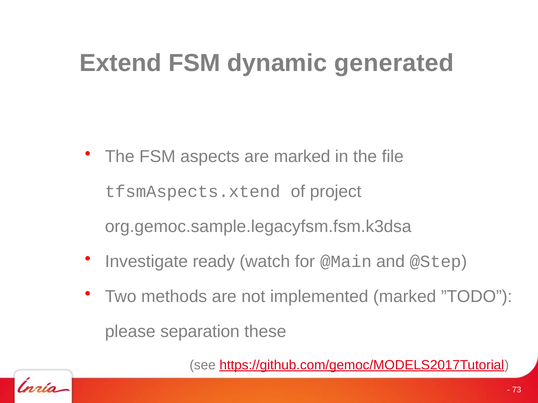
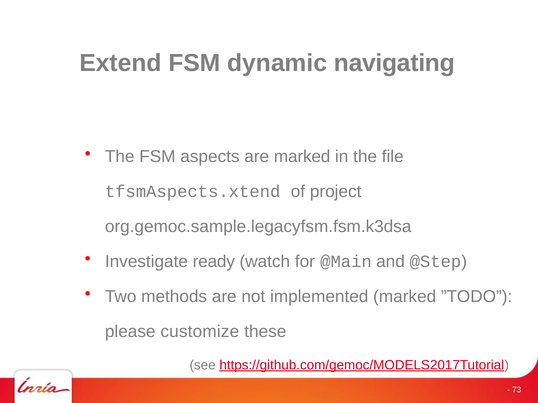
generated: generated -> navigating
separation: separation -> customize
